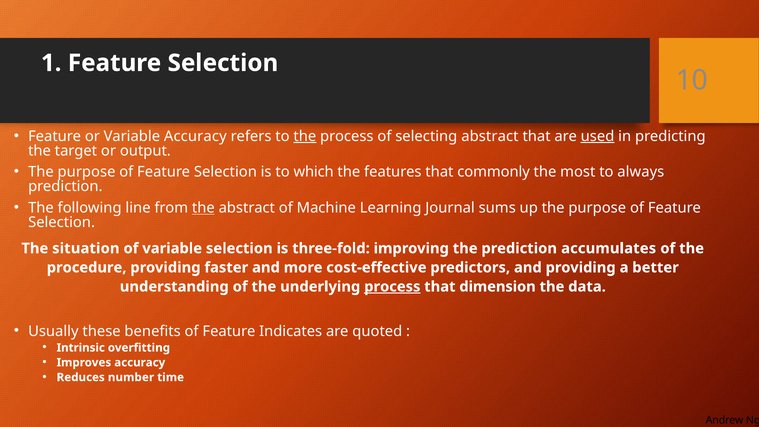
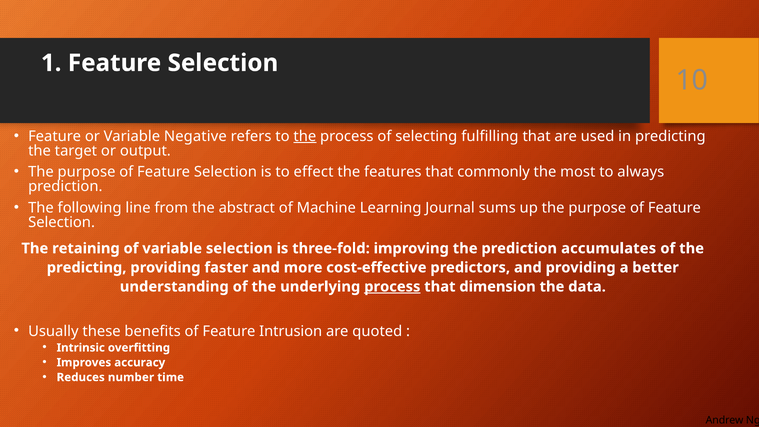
Variable Accuracy: Accuracy -> Negative
selecting abstract: abstract -> fulfilling
used underline: present -> none
which: which -> effect
the at (203, 208) underline: present -> none
situation: situation -> retaining
procedure at (87, 268): procedure -> predicting
Indicates: Indicates -> Intrusion
